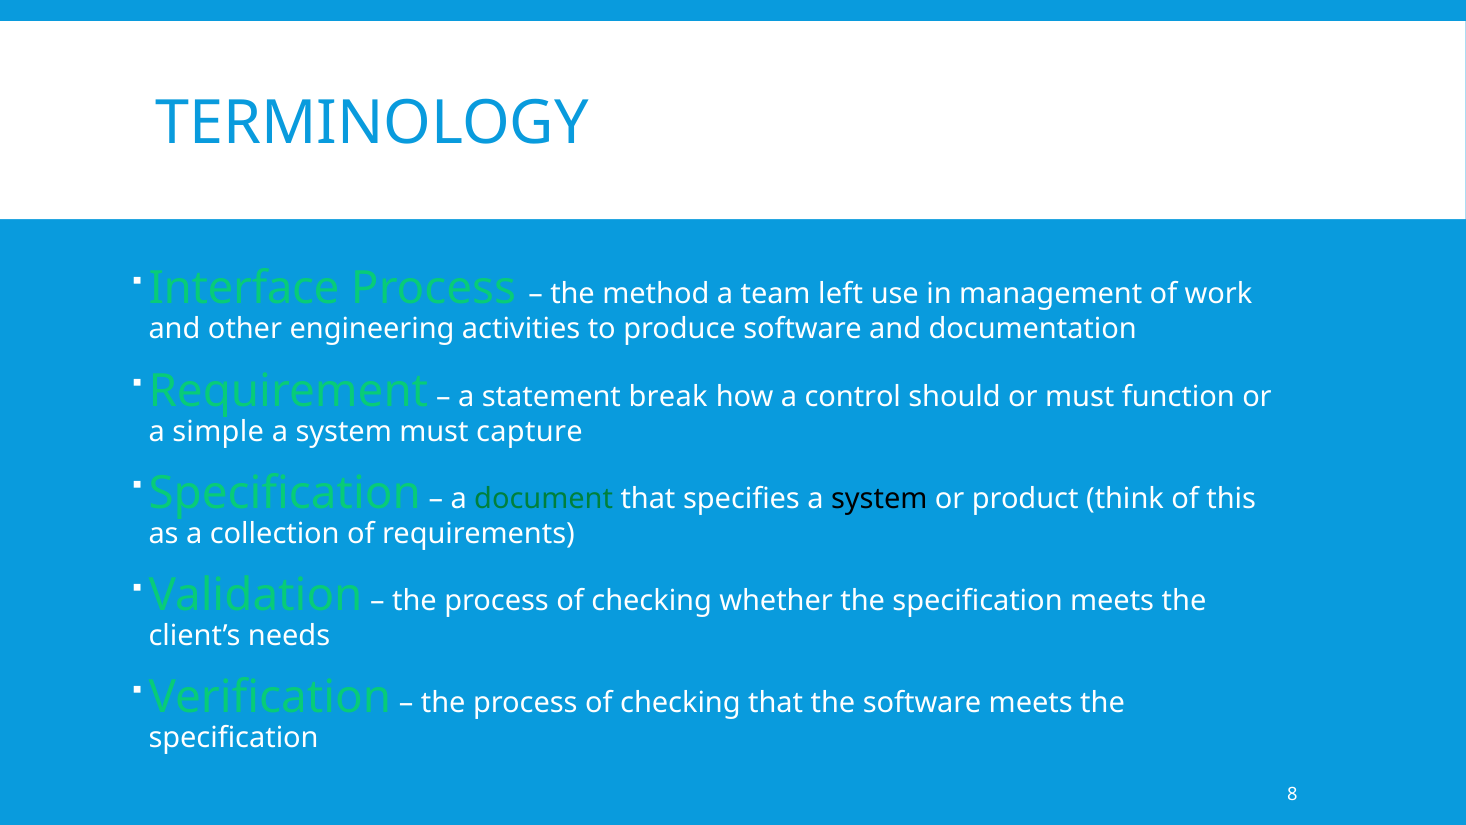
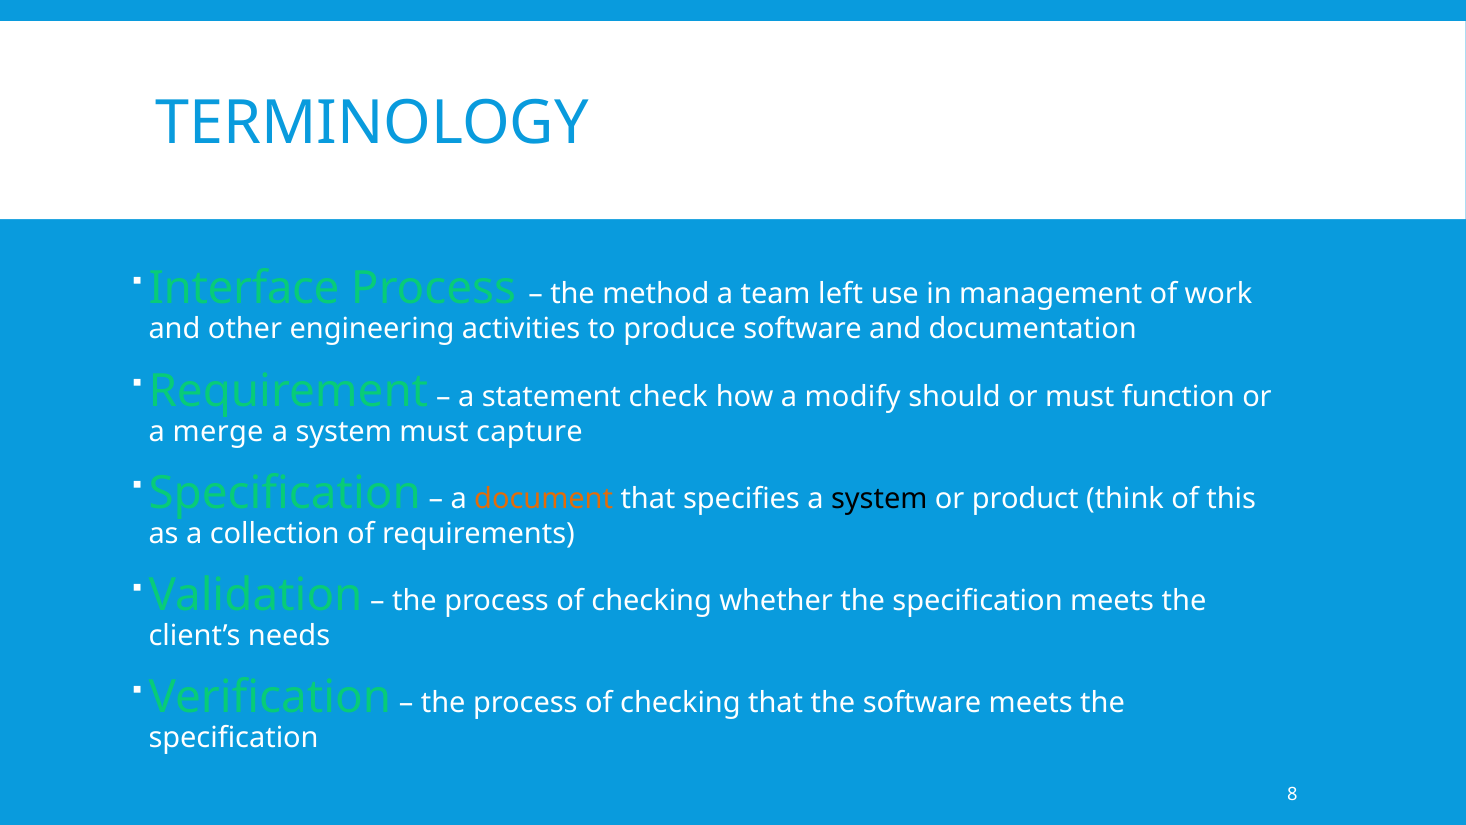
break: break -> check
control: control -> modify
simple: simple -> merge
document colour: green -> orange
